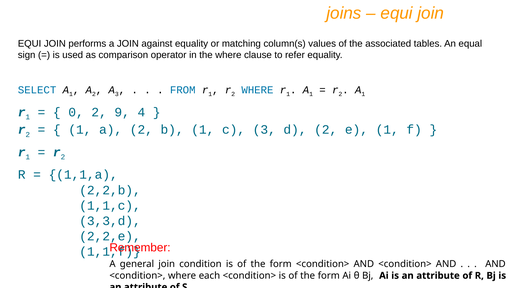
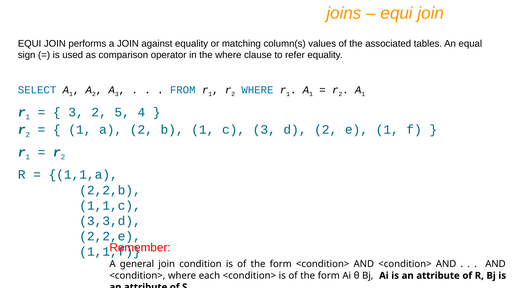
0 at (76, 112): 0 -> 3
9: 9 -> 5
